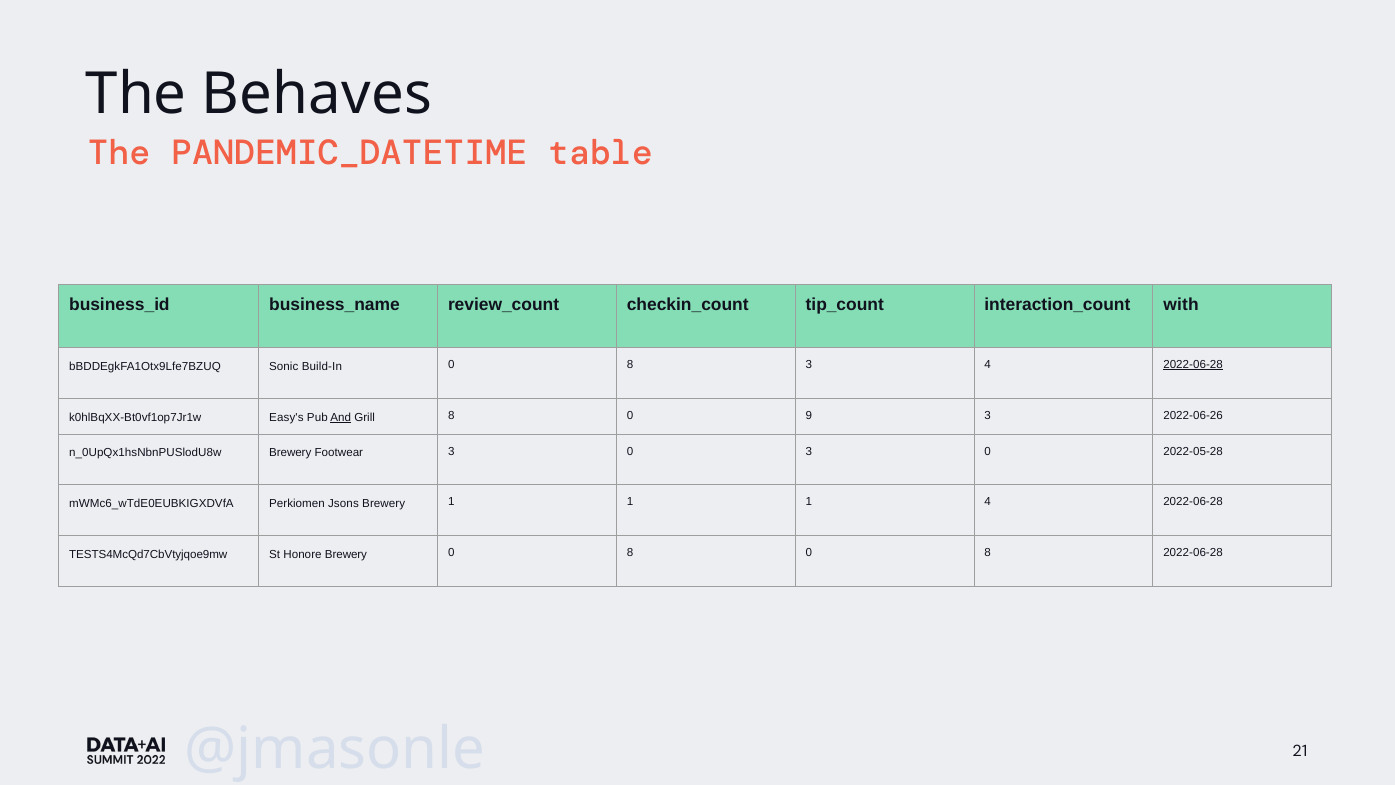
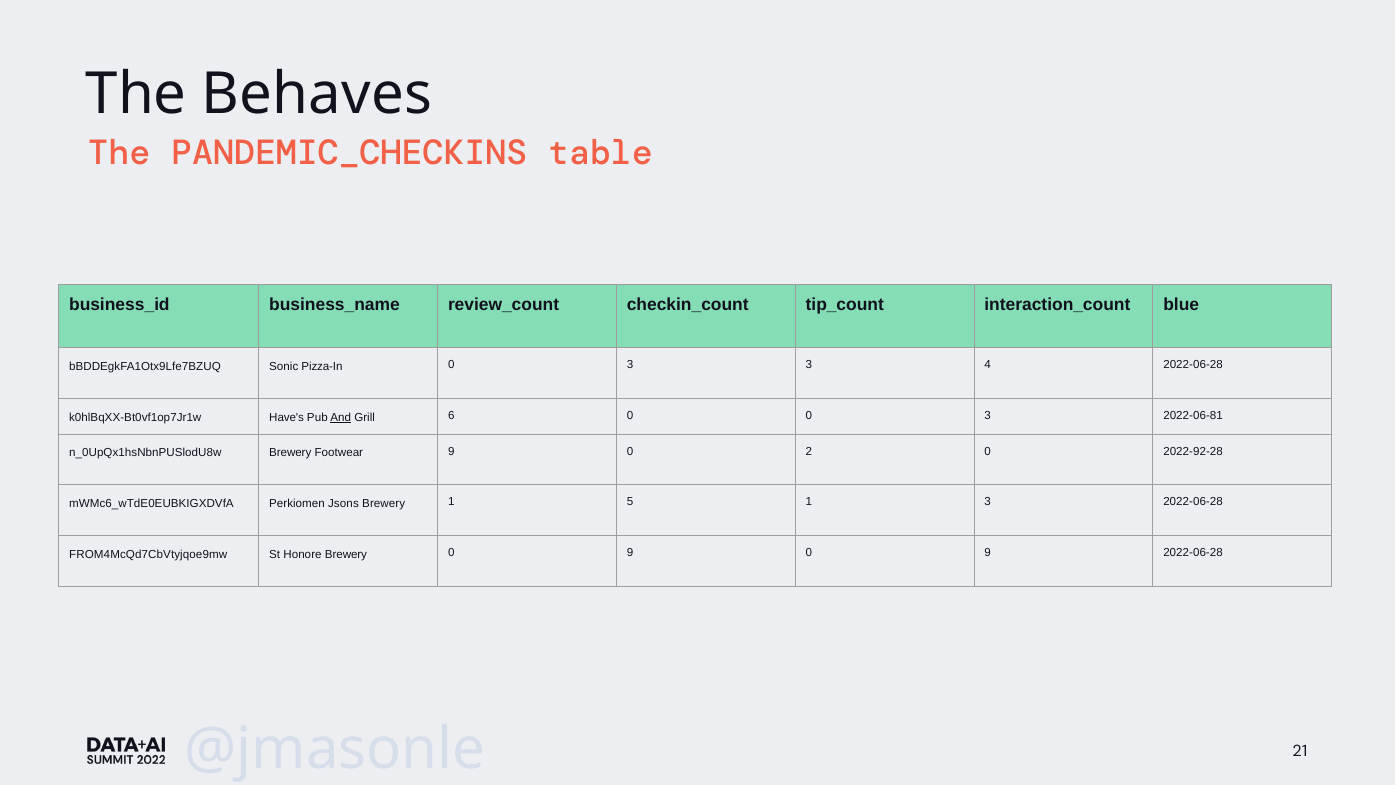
PANDEMIC_DATETIME: PANDEMIC_DATETIME -> PANDEMIC_CHECKINS
with: with -> blue
Build-In: Build-In -> Pizza-In
8 at (630, 364): 8 -> 3
2022-06-28 at (1193, 364) underline: present -> none
Easy's: Easy's -> Have's
Grill 8: 8 -> 6
0 9: 9 -> 0
2022-06-26: 2022-06-26 -> 2022-06-81
Footwear 3: 3 -> 9
0 3: 3 -> 2
2022-05-28: 2022-05-28 -> 2022-92-28
Brewery 1 1: 1 -> 5
1 4: 4 -> 3
TESTS4McQd7CbVtyjqoe9mw: TESTS4McQd7CbVtyjqoe9mw -> FROM4McQd7CbVtyjqoe9mw
8 at (630, 553): 8 -> 9
8 at (988, 553): 8 -> 9
